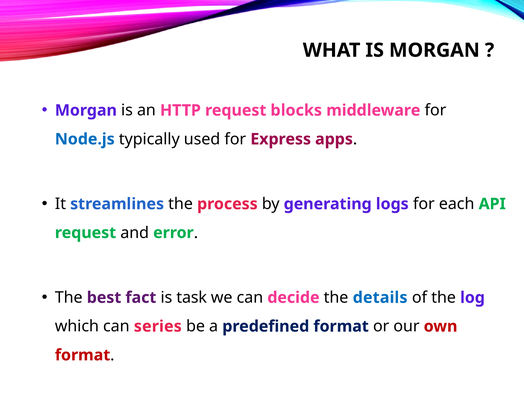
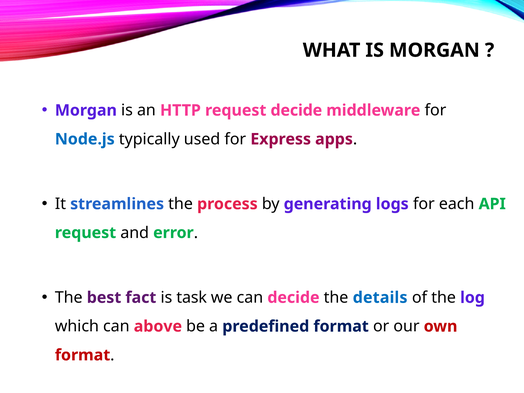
request blocks: blocks -> decide
series: series -> above
